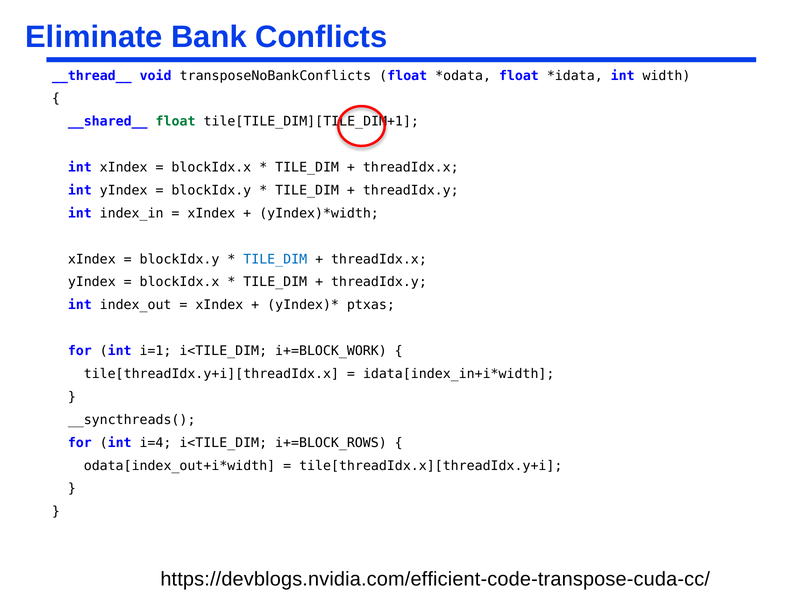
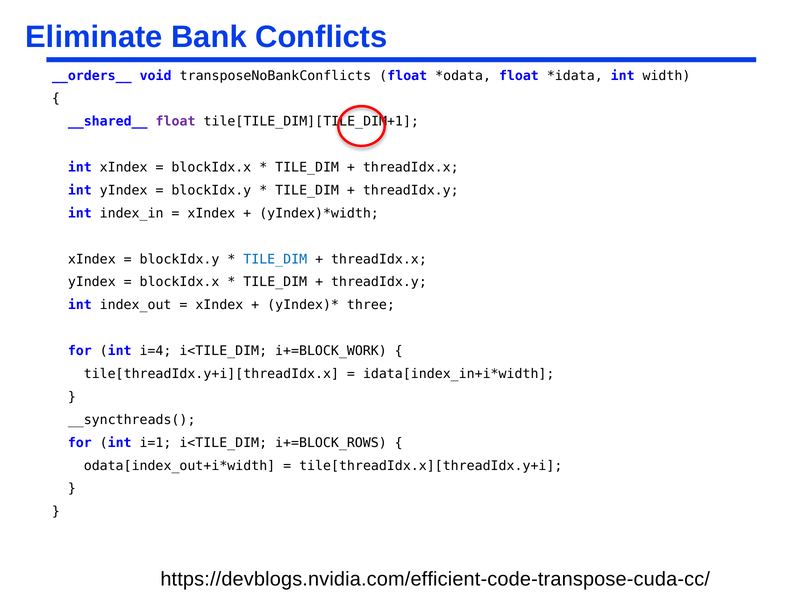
__thread__: __thread__ -> __orders__
float at (176, 122) colour: green -> purple
ptxas: ptxas -> three
i=1: i=1 -> i=4
i=4: i=4 -> i=1
